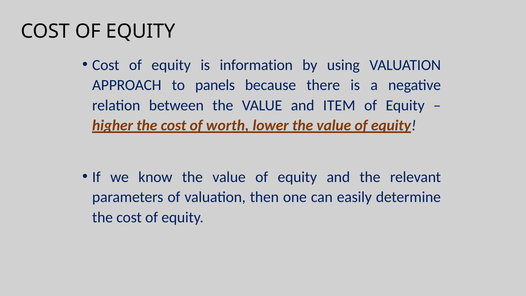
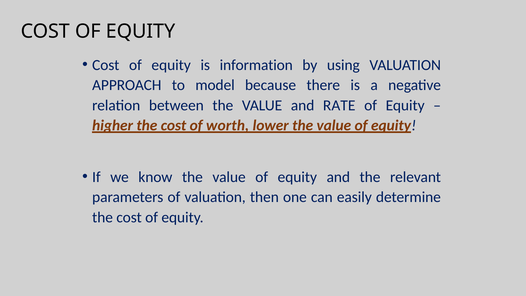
panels: panels -> model
ITEM: ITEM -> RATE
